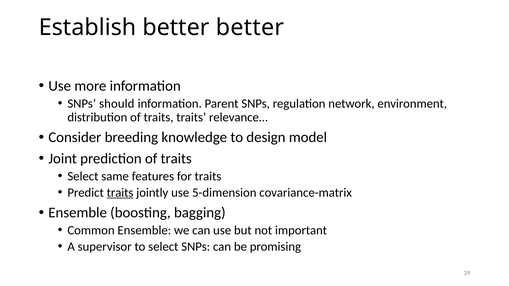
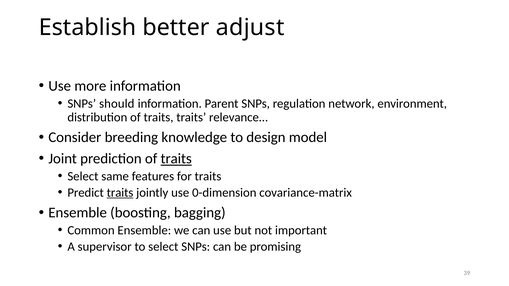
better better: better -> adjust
traits at (176, 159) underline: none -> present
5-dimension: 5-dimension -> 0-dimension
